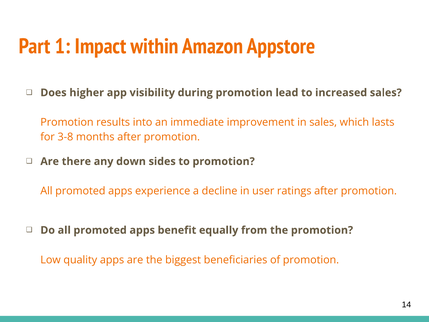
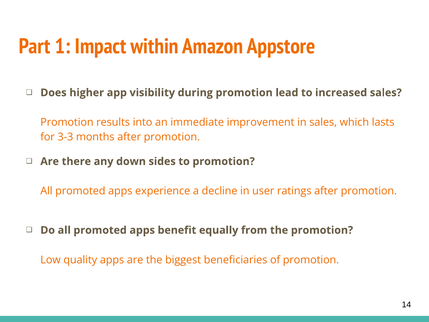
3-8: 3-8 -> 3-3
